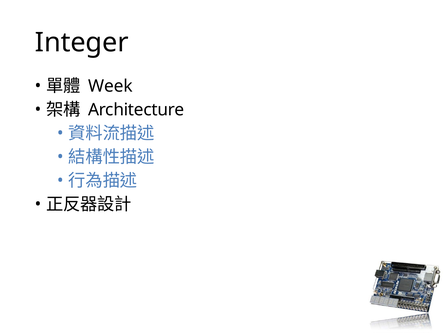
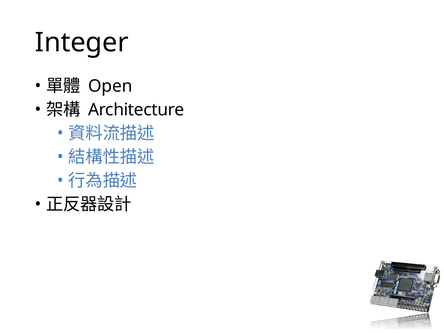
Week: Week -> Open
